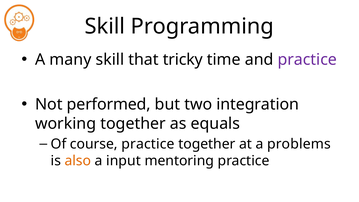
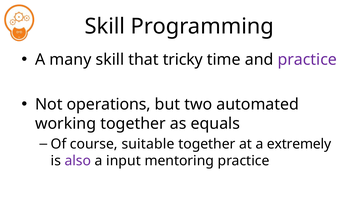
performed: performed -> operations
integration: integration -> automated
course practice: practice -> suitable
problems: problems -> extremely
also colour: orange -> purple
